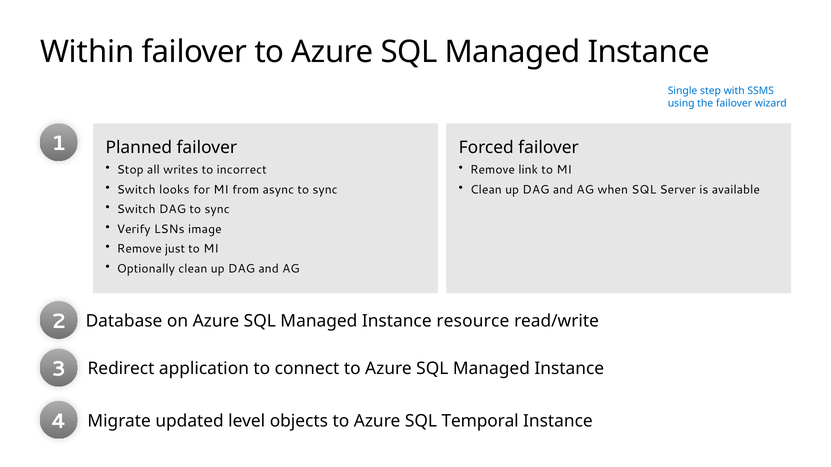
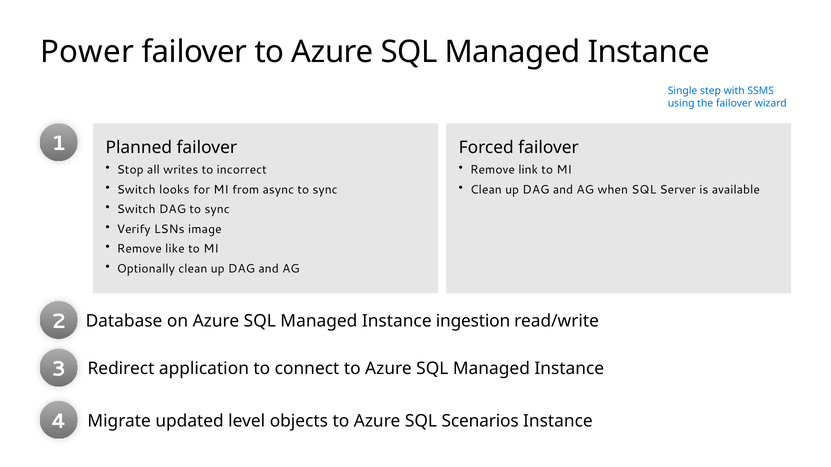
Within: Within -> Power
just: just -> like
resource: resource -> ingestion
Temporal: Temporal -> Scenarios
